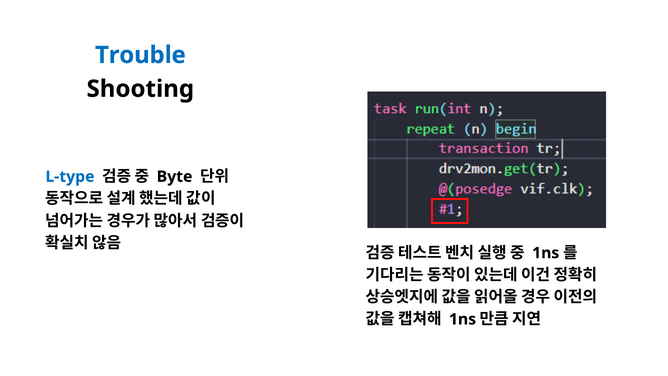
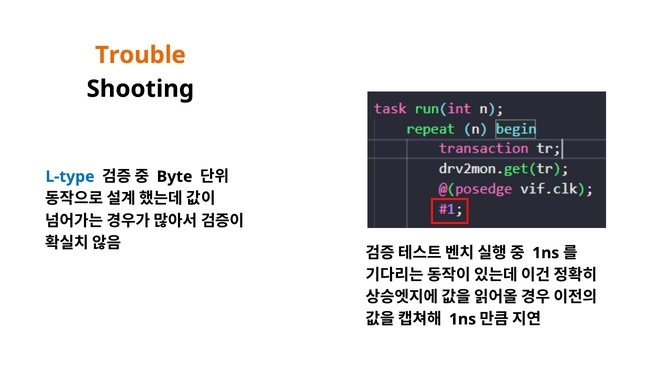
Trouble colour: blue -> orange
